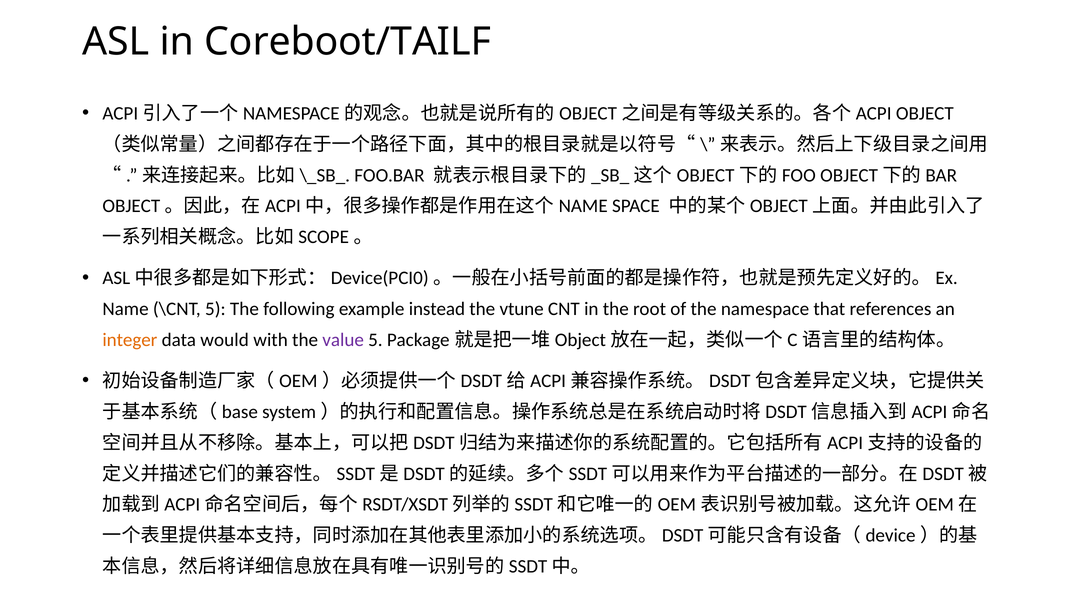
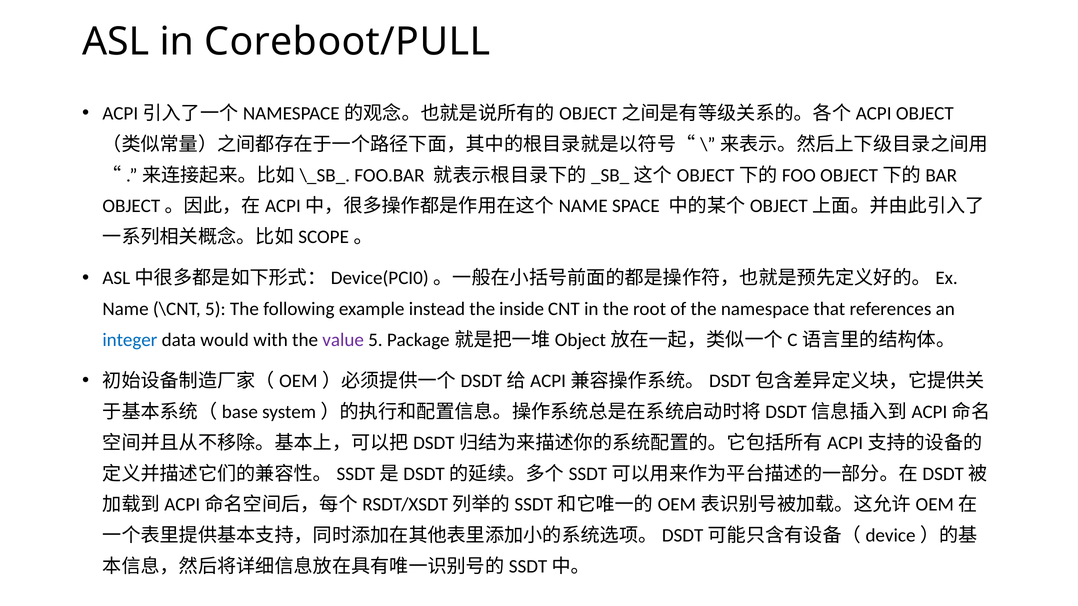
Coreboot/TAILF: Coreboot/TAILF -> Coreboot/PULL
vtune: vtune -> inside
integer colour: orange -> blue
